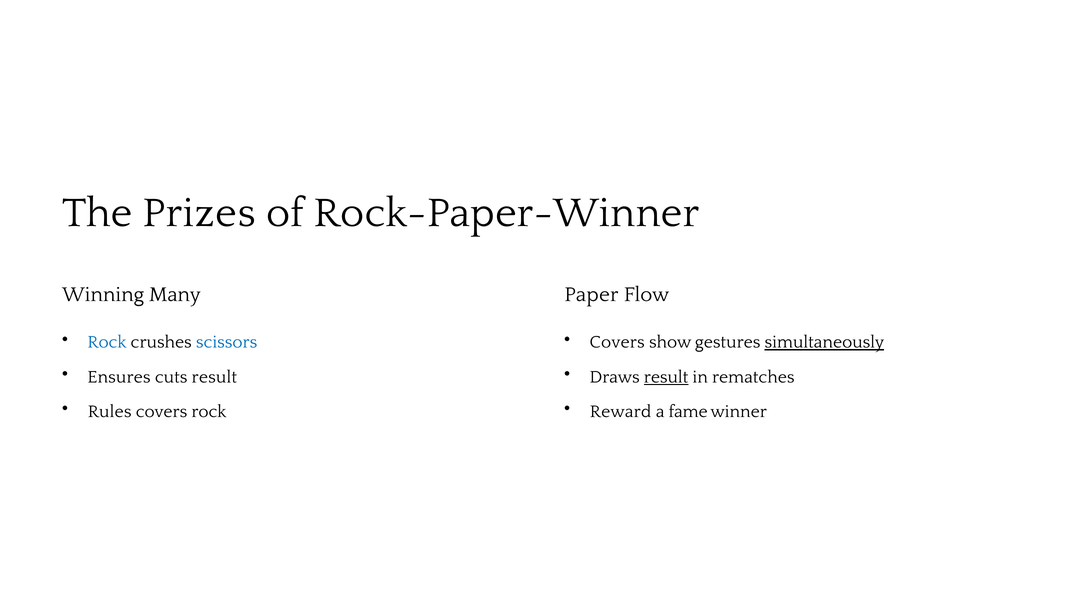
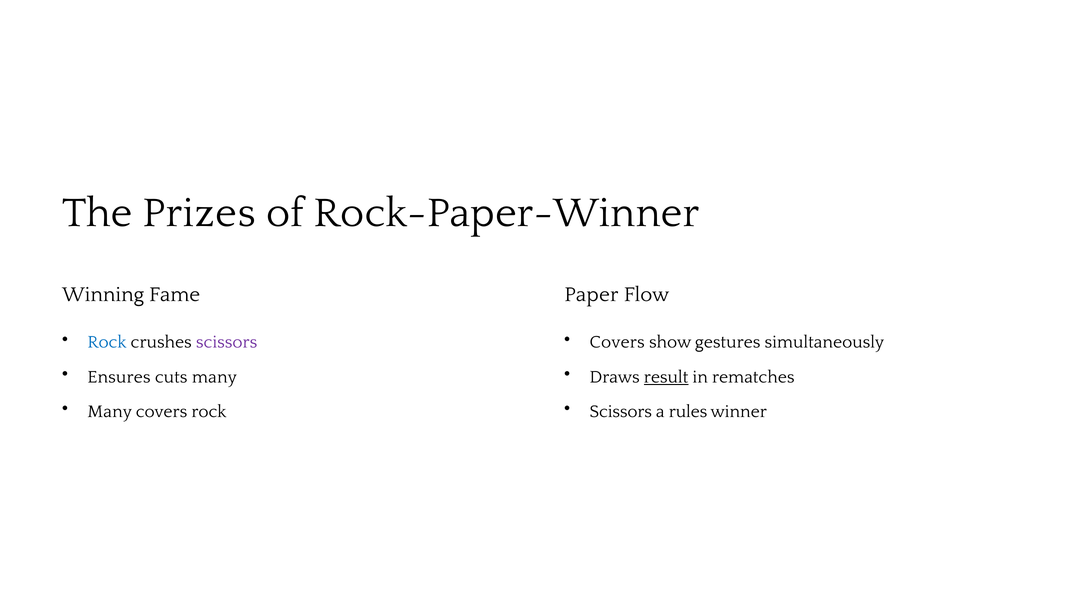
Many: Many -> Fame
scissors at (227, 342) colour: blue -> purple
simultaneously underline: present -> none
cuts result: result -> many
Rules at (110, 411): Rules -> Many
Reward at (621, 411): Reward -> Scissors
fame: fame -> rules
